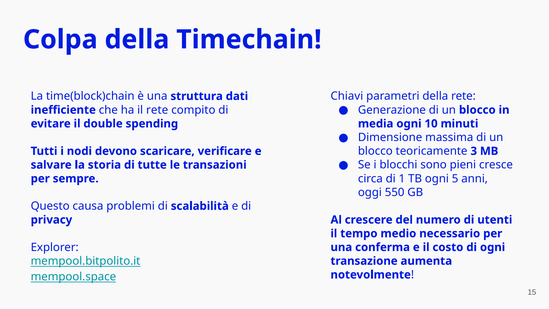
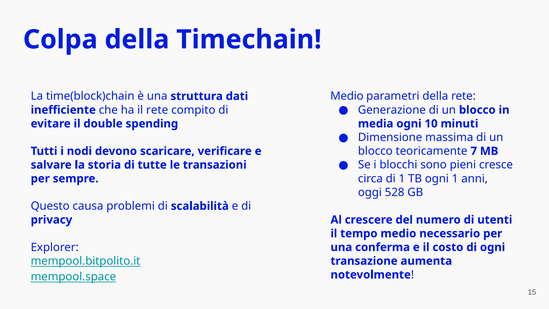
Chiavi at (347, 96): Chiavi -> Medio
3: 3 -> 7
ogni 5: 5 -> 1
550: 550 -> 528
